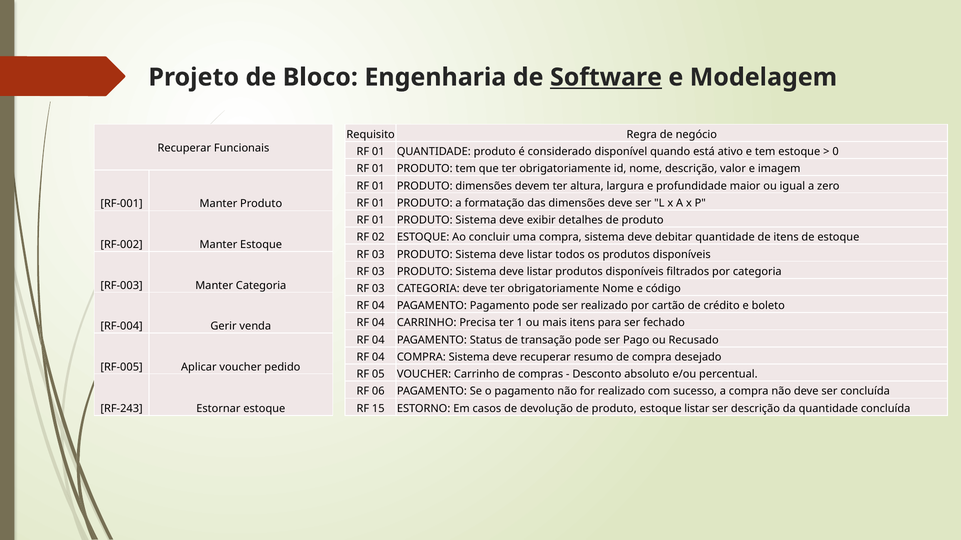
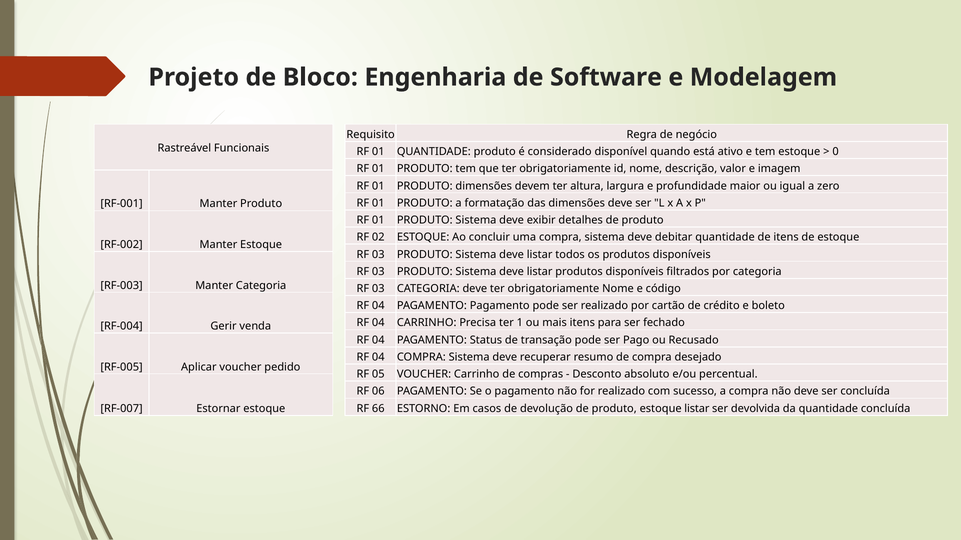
Software underline: present -> none
Recuperar at (184, 148): Recuperar -> Rastreável
15: 15 -> 66
ser descrição: descrição -> devolvida
RF-243: RF-243 -> RF-007
